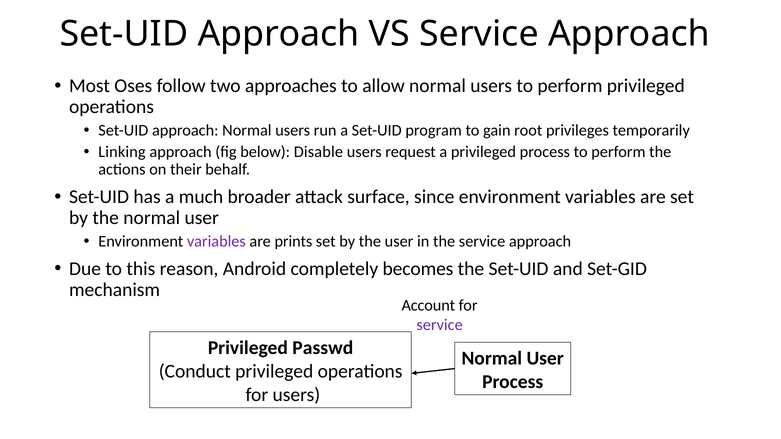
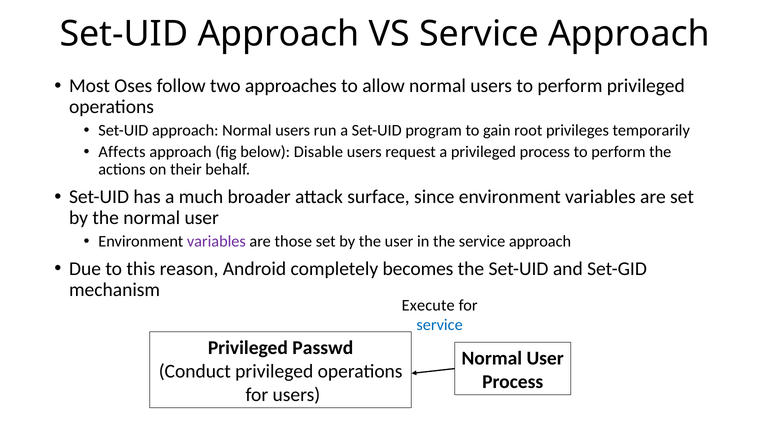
Linking: Linking -> Affects
prints: prints -> those
Account: Account -> Execute
service at (440, 325) colour: purple -> blue
